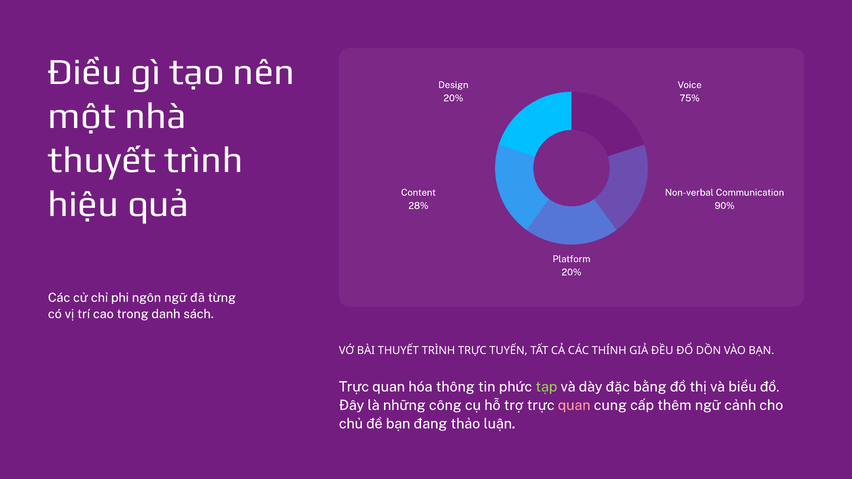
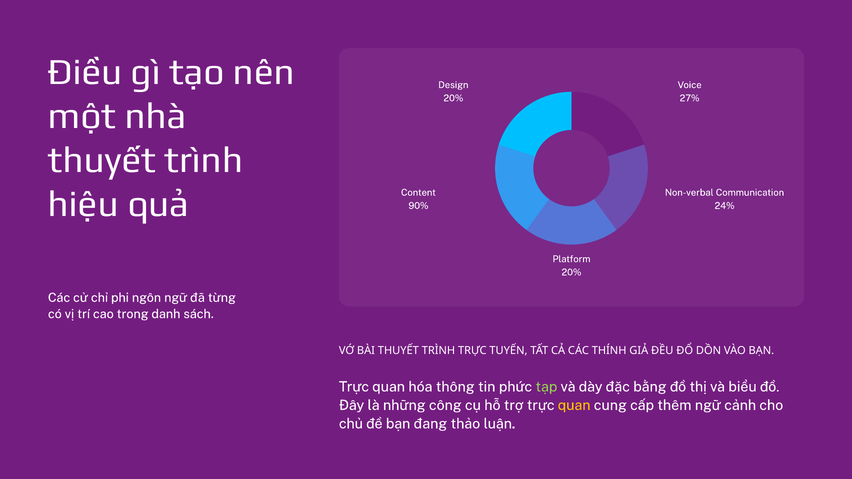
75%: 75% -> 27%
28%: 28% -> 90%
90%: 90% -> 24%
quan at (574, 405) colour: pink -> yellow
